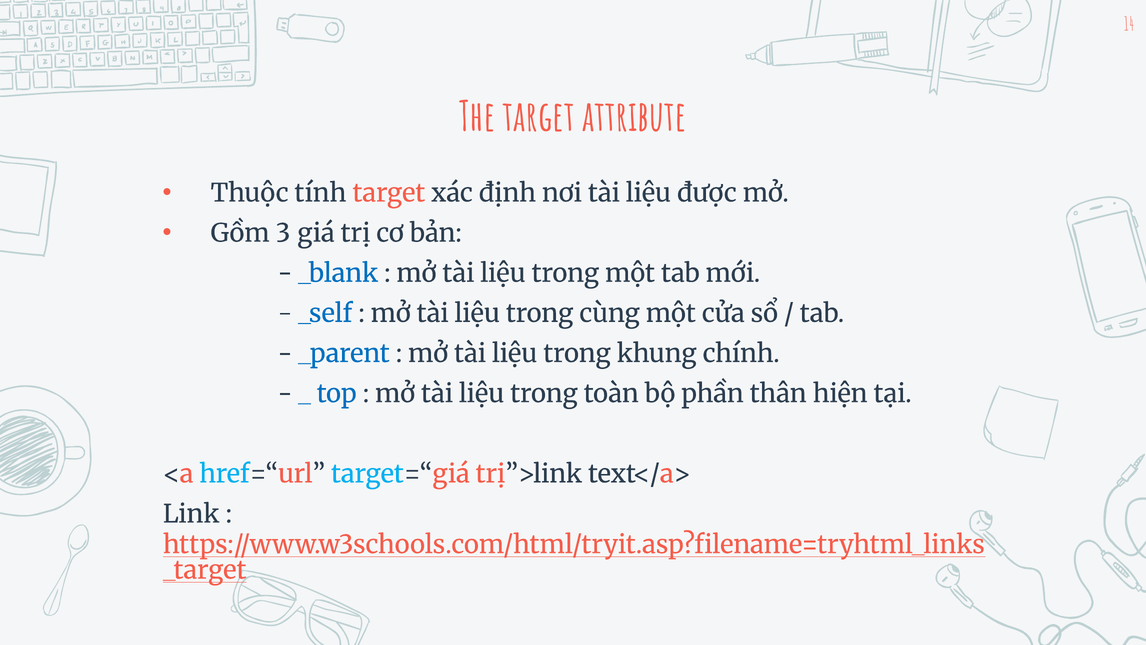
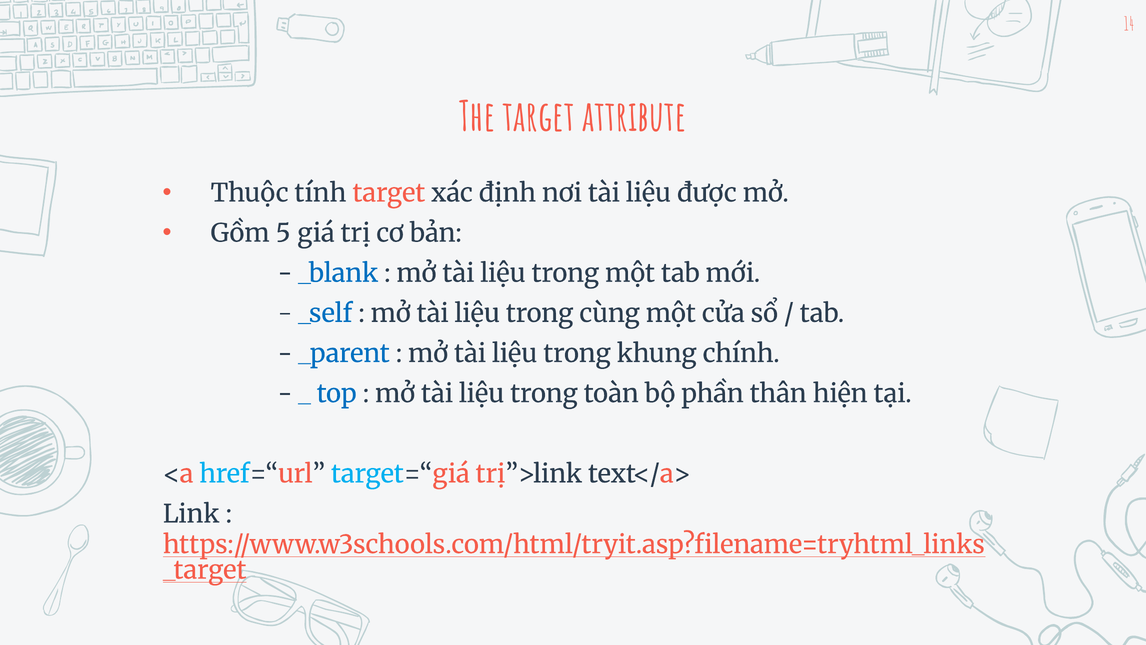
3: 3 -> 5
